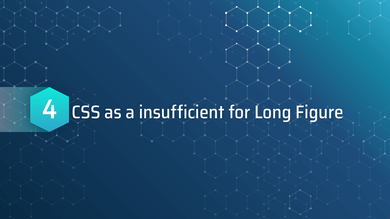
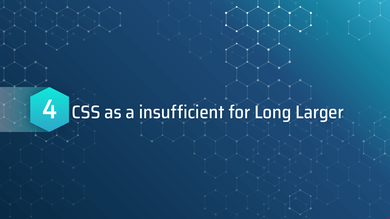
Figure: Figure -> Larger
